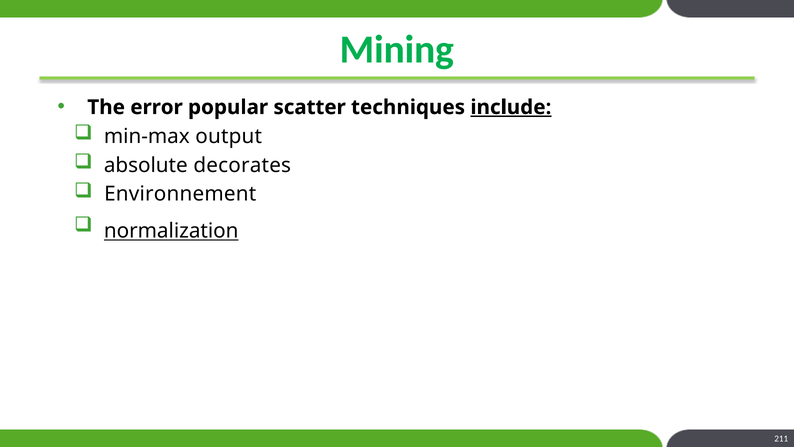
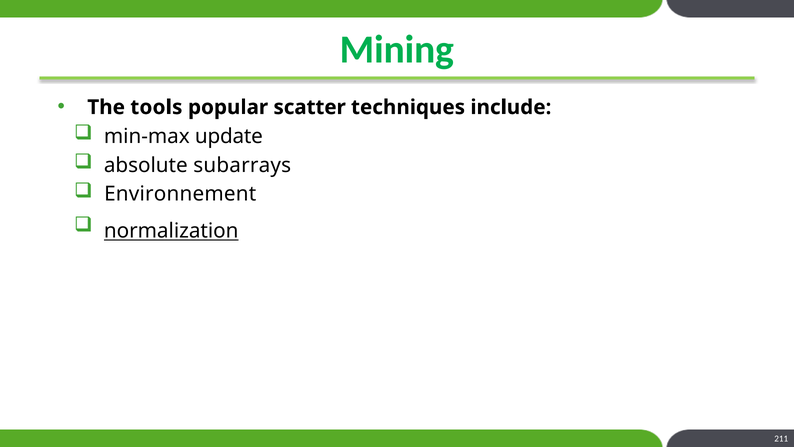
error: error -> tools
include underline: present -> none
output: output -> update
decorates: decorates -> subarrays
